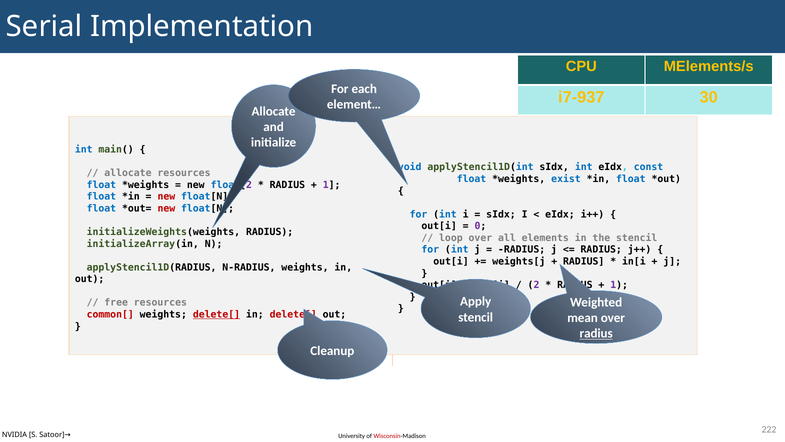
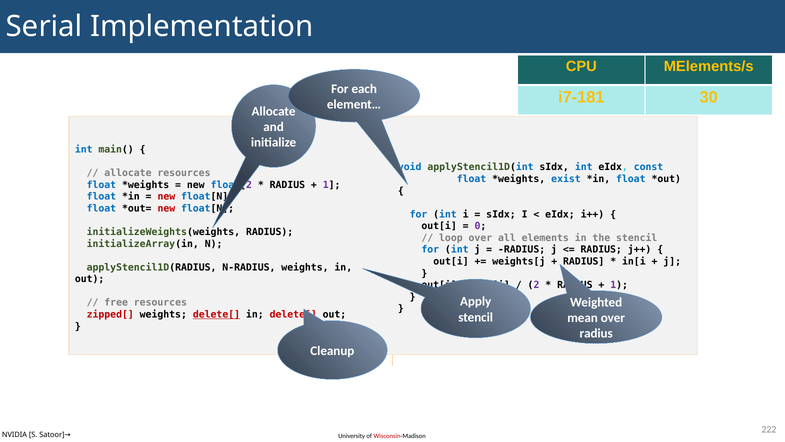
i7-937: i7-937 -> i7-181
common[: common[ -> zipped[
radius at (596, 333) underline: present -> none
